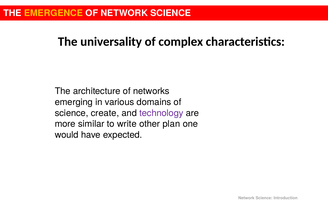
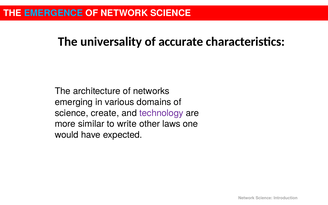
EMERGENCE colour: yellow -> light blue
complex: complex -> accurate
plan: plan -> laws
